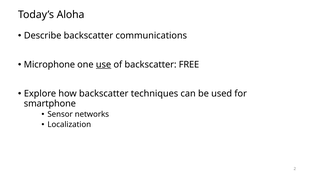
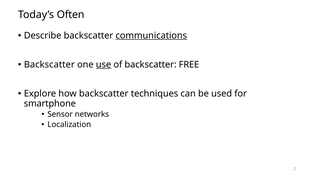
Aloha: Aloha -> Often
communications underline: none -> present
Microphone at (49, 64): Microphone -> Backscatter
